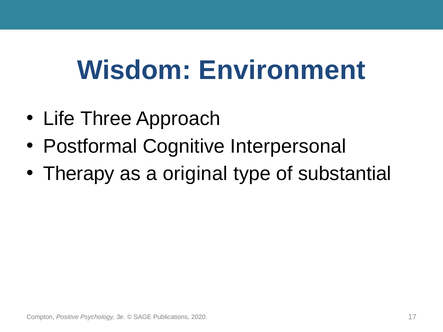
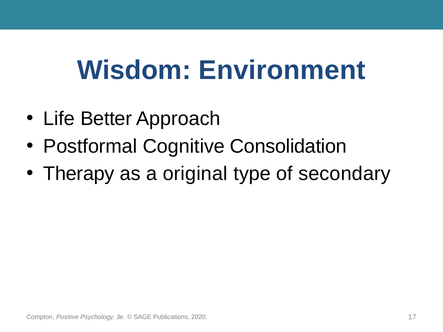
Three: Three -> Better
Interpersonal: Interpersonal -> Consolidation
substantial: substantial -> secondary
